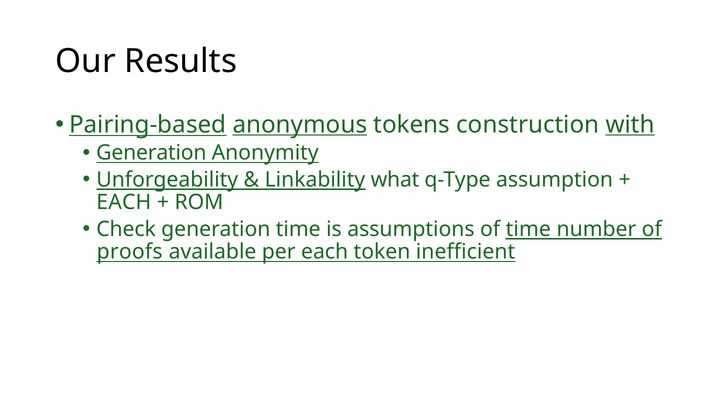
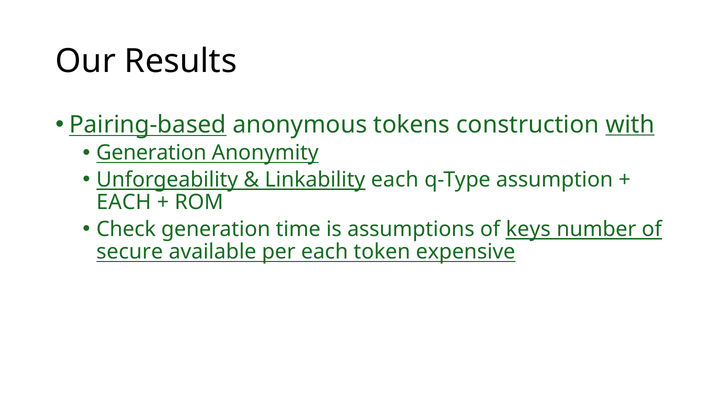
anonymous underline: present -> none
Linkability what: what -> each
of time: time -> keys
proofs: proofs -> secure
inefficient: inefficient -> expensive
